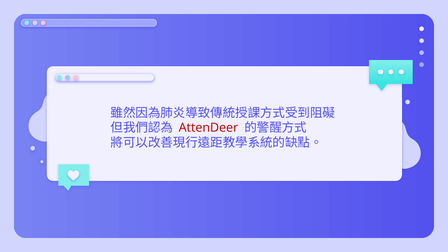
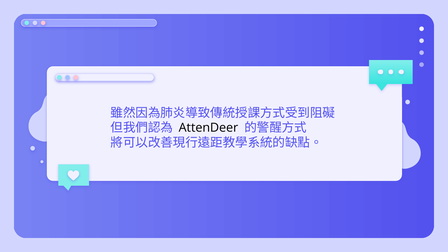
AttenDeer colour: red -> black
